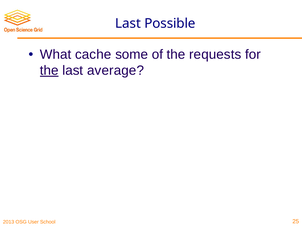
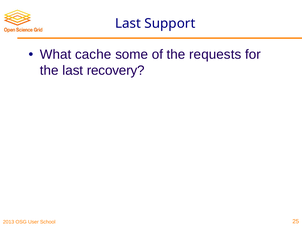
Possible: Possible -> Support
the at (49, 71) underline: present -> none
average: average -> recovery
